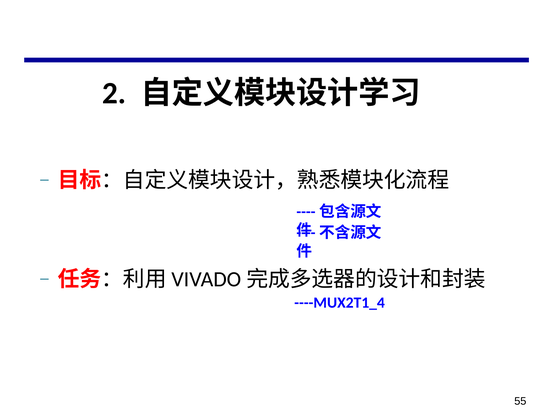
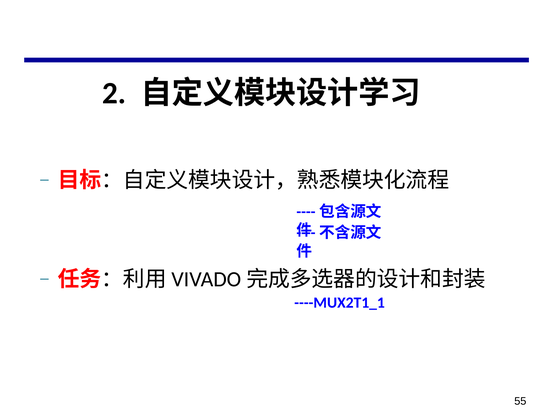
----MUX2T1_4: ----MUX2T1_4 -> ----MUX2T1_1
